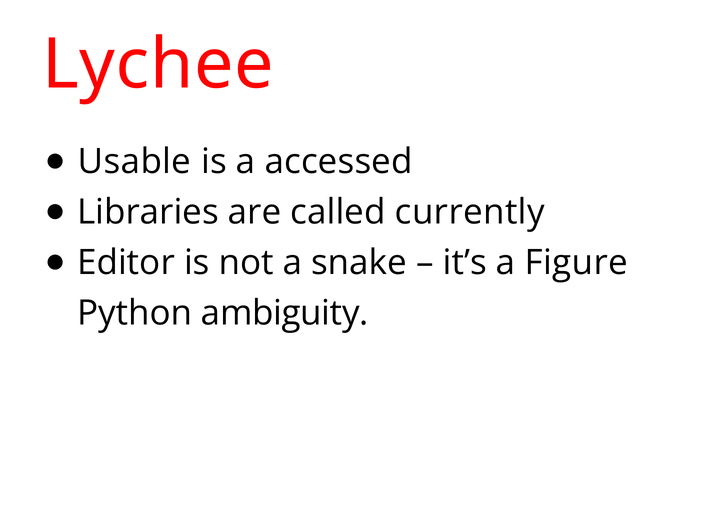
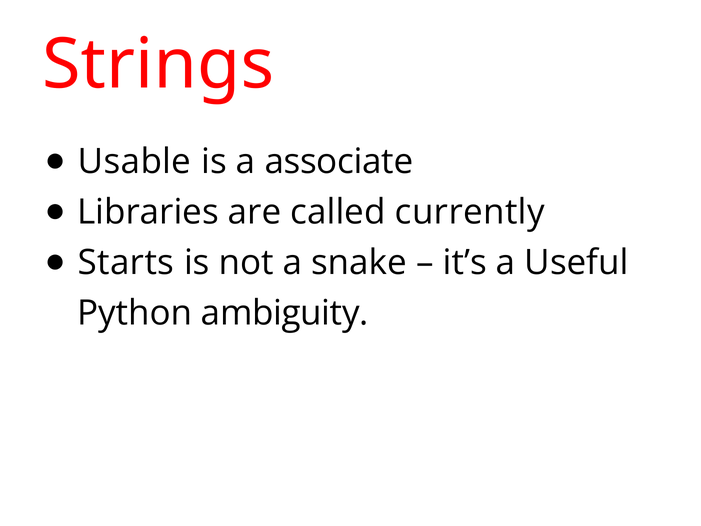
Lychee: Lychee -> Strings
accessed: accessed -> associate
Editor: Editor -> Starts
Figure: Figure -> Useful
